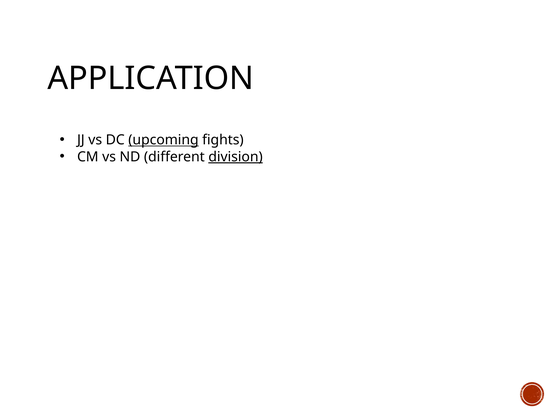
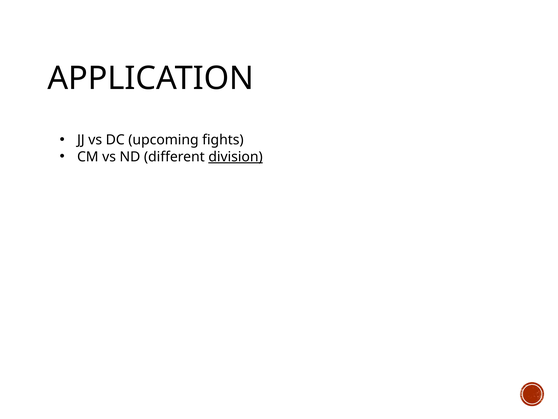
upcoming underline: present -> none
